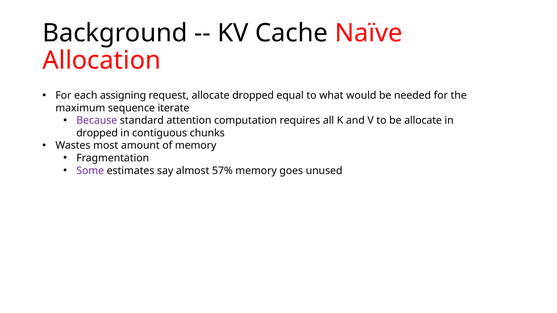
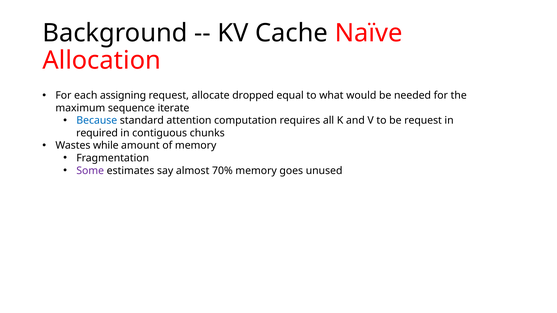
Because colour: purple -> blue
be allocate: allocate -> request
dropped at (97, 133): dropped -> required
most: most -> while
57%: 57% -> 70%
